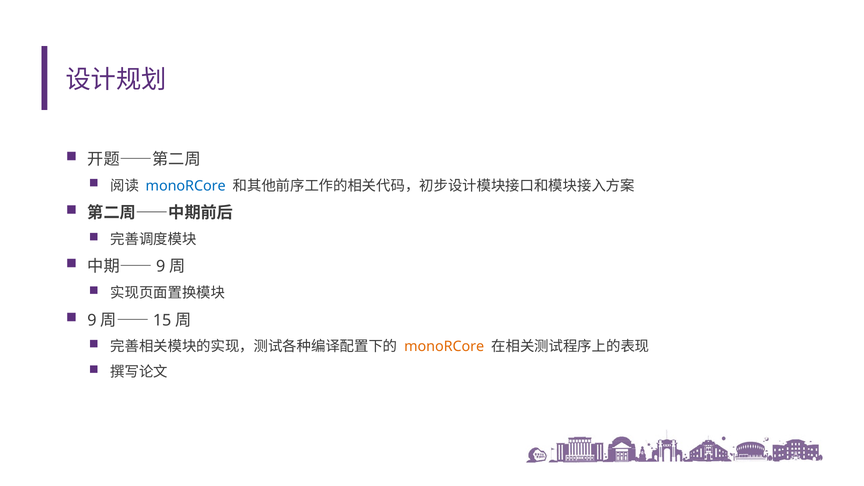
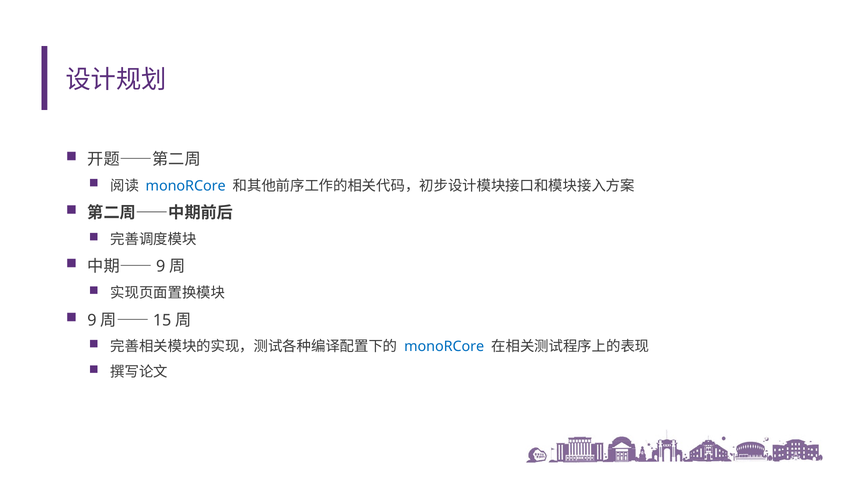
monoRCore at (444, 347) colour: orange -> blue
